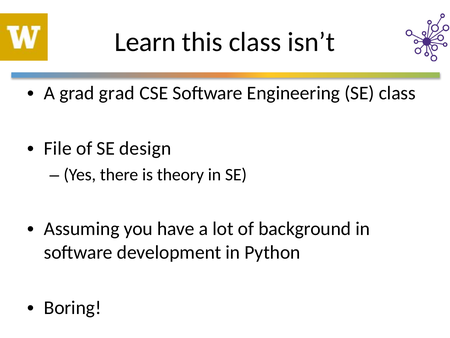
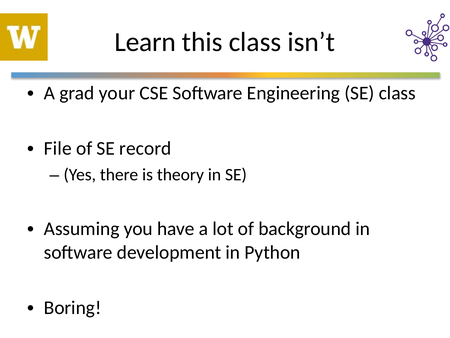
grad grad: grad -> your
design: design -> record
